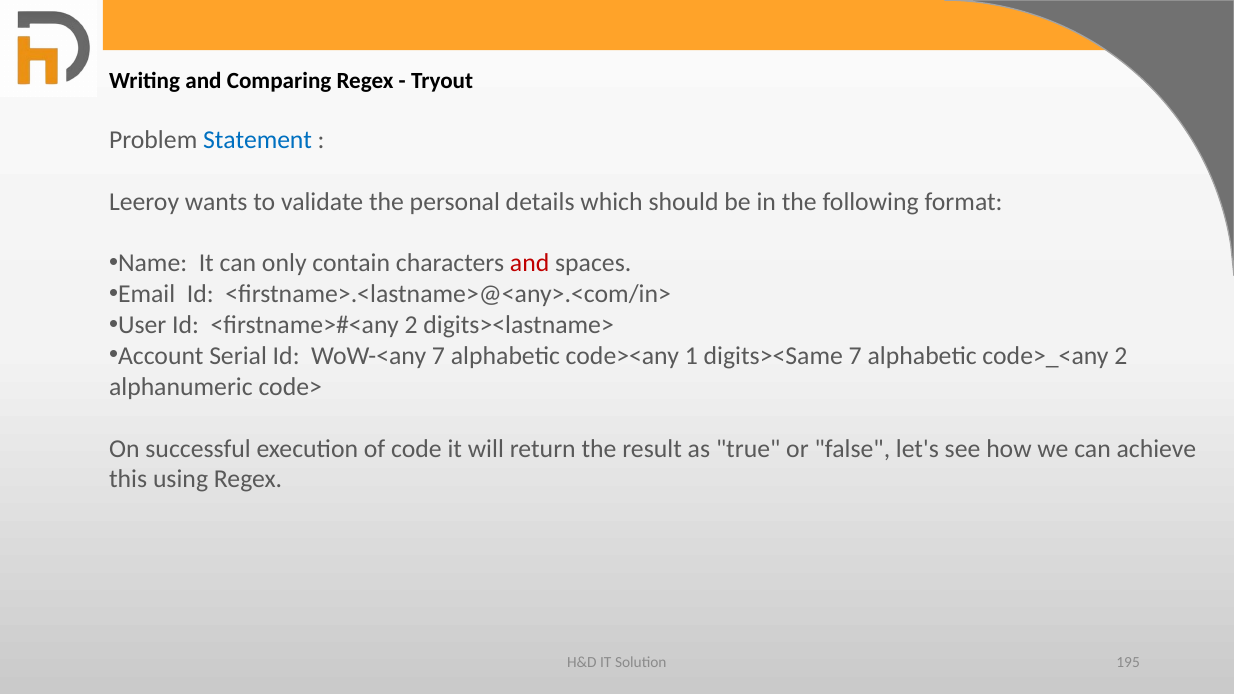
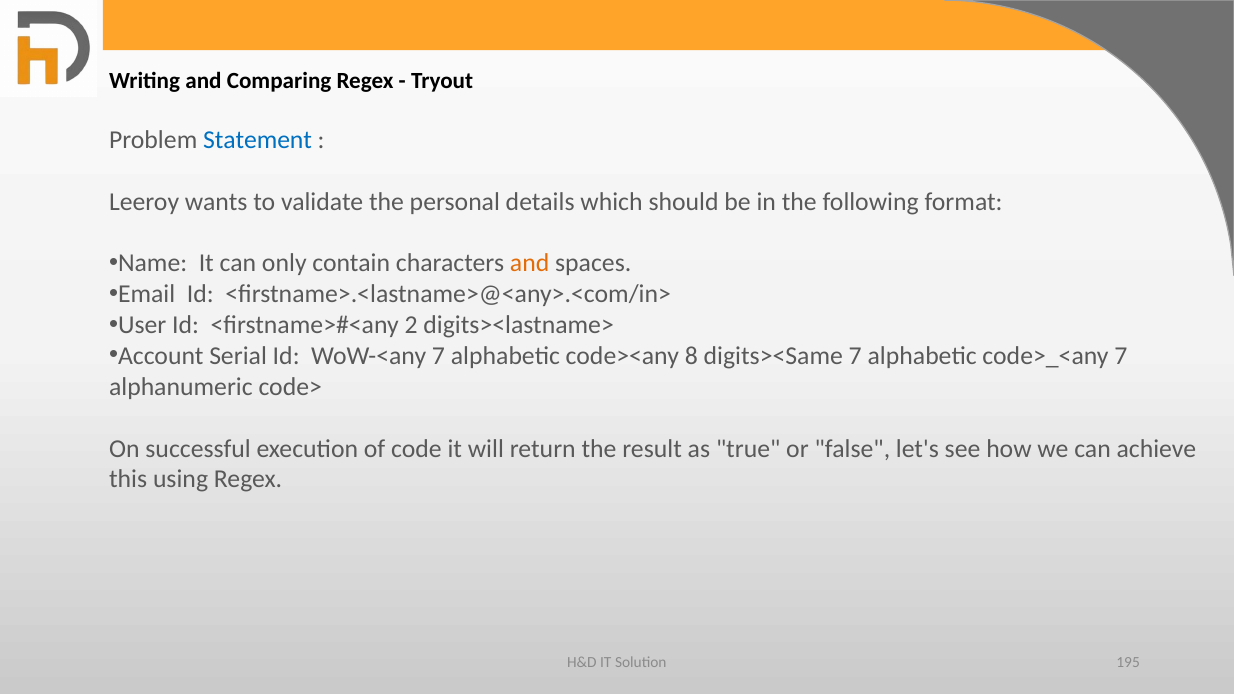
and at (530, 263) colour: red -> orange
1: 1 -> 8
code>_<any 2: 2 -> 7
